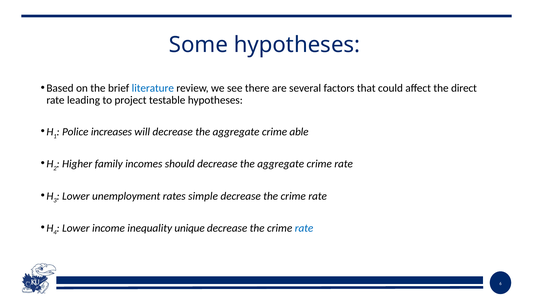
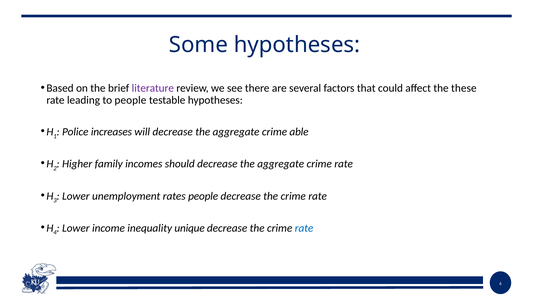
literature colour: blue -> purple
direct: direct -> these
to project: project -> people
rates simple: simple -> people
